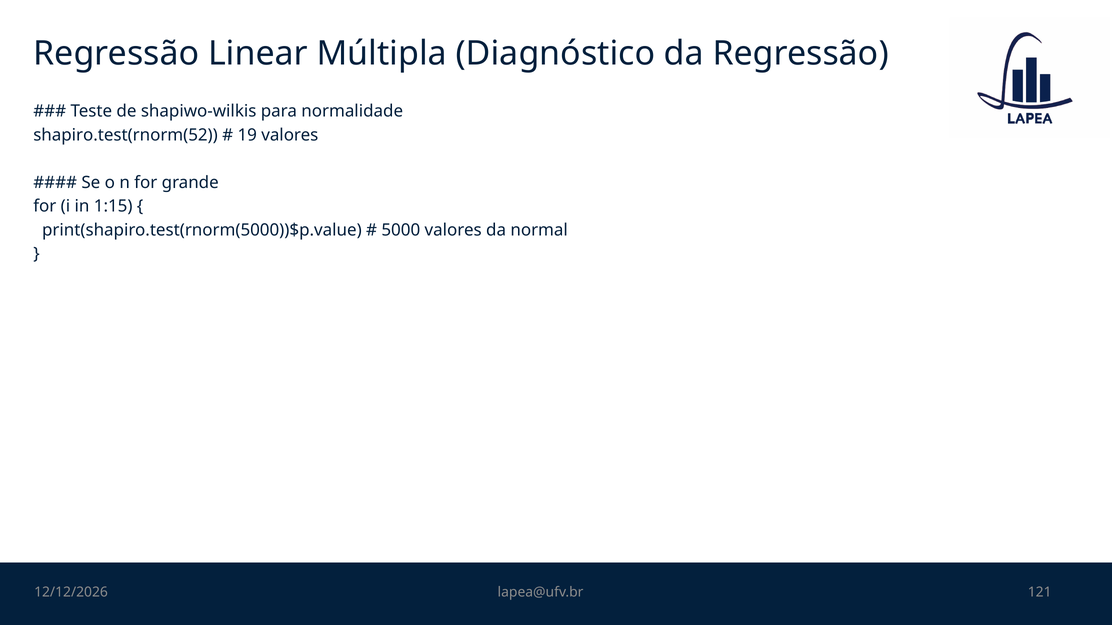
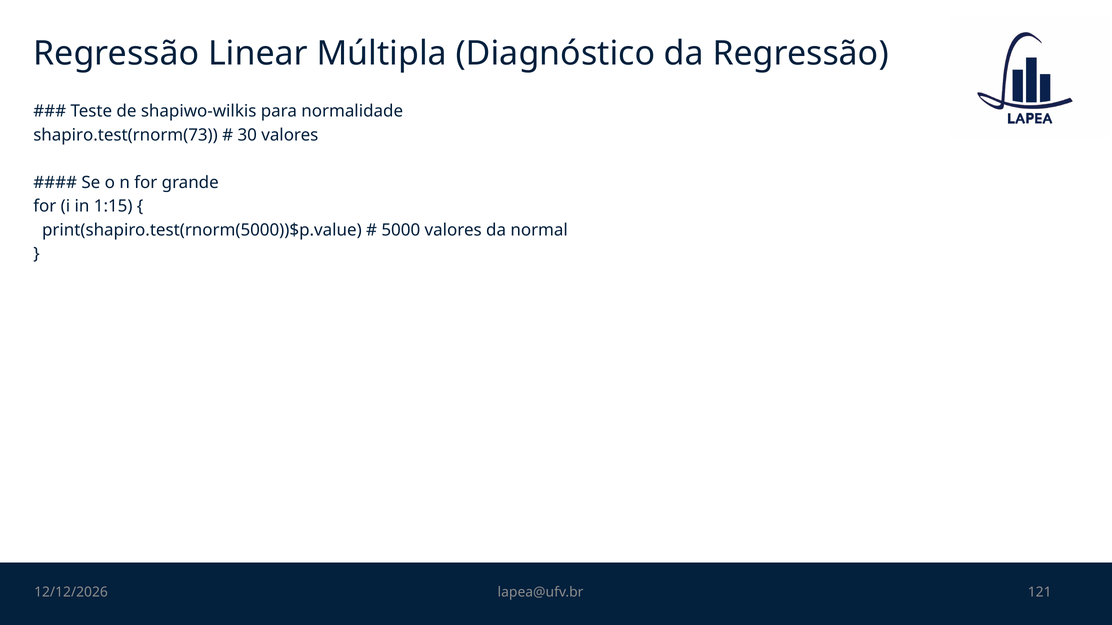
shapiro.test(rnorm(52: shapiro.test(rnorm(52 -> shapiro.test(rnorm(73
19: 19 -> 30
